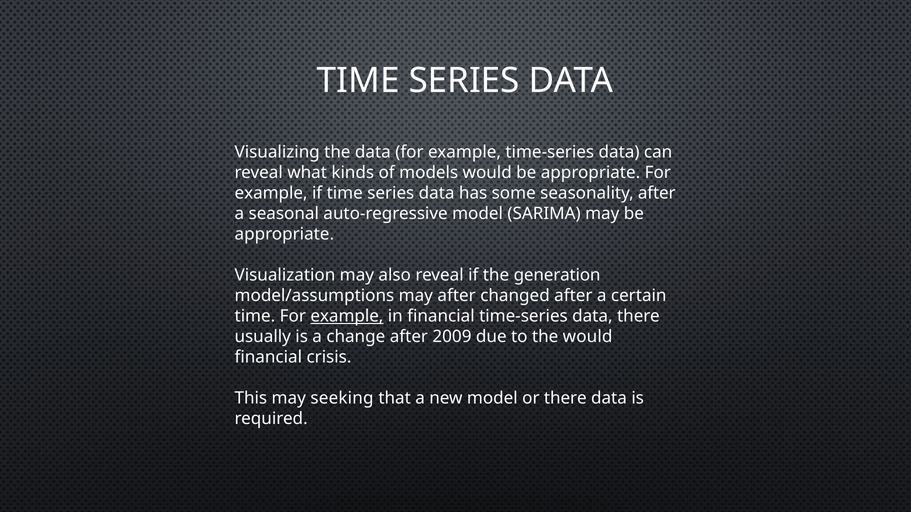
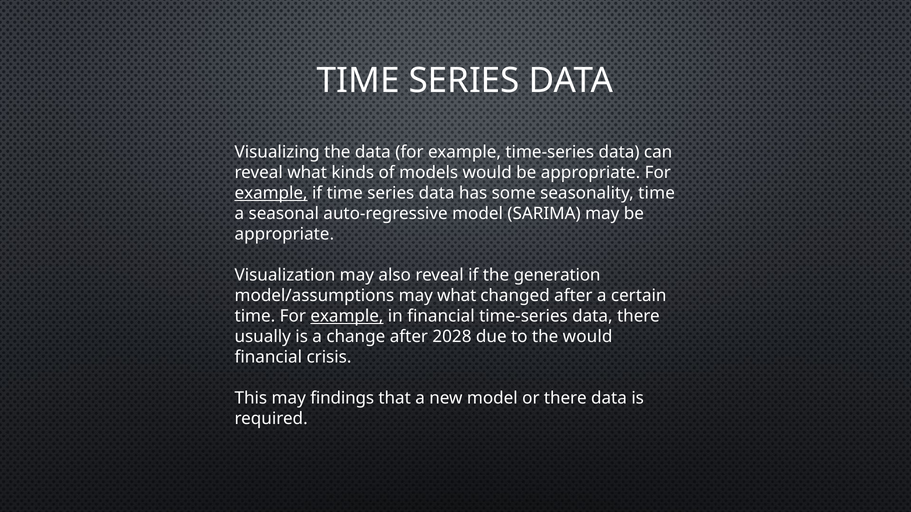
example at (271, 193) underline: none -> present
seasonality after: after -> time
may after: after -> what
2009: 2009 -> 2028
seeking: seeking -> findings
